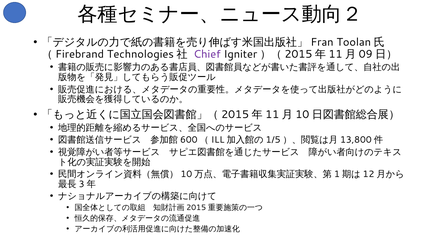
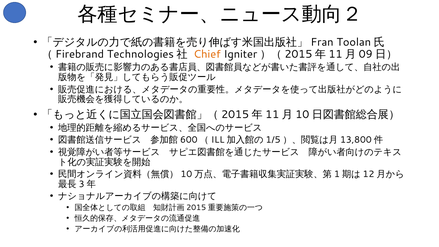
Chief colour: purple -> orange
